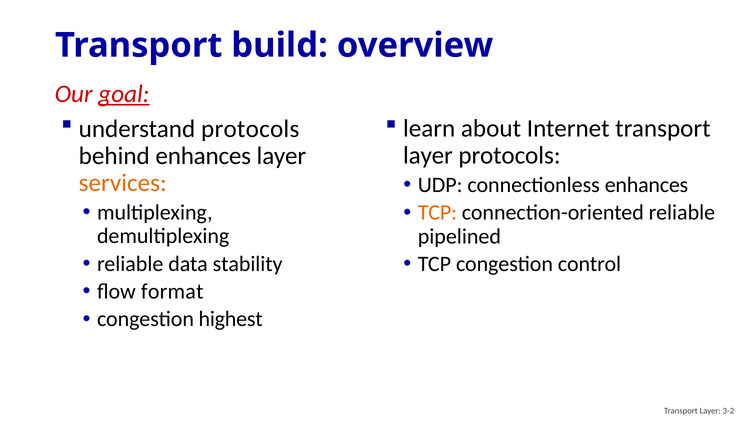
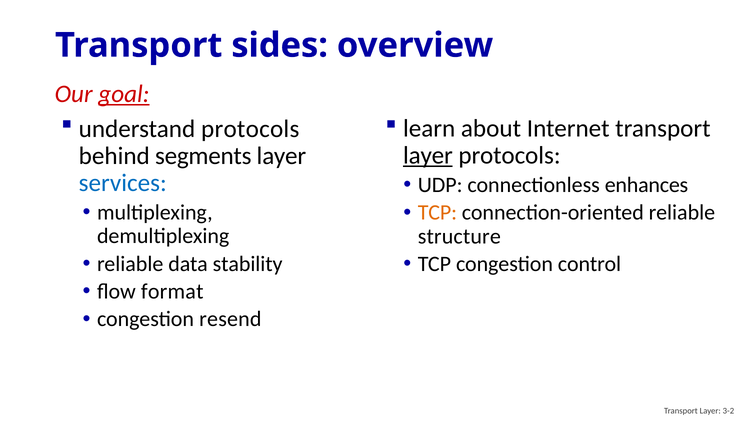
build: build -> sides
layer at (428, 156) underline: none -> present
behind enhances: enhances -> segments
services colour: orange -> blue
pipelined: pipelined -> structure
highest: highest -> resend
